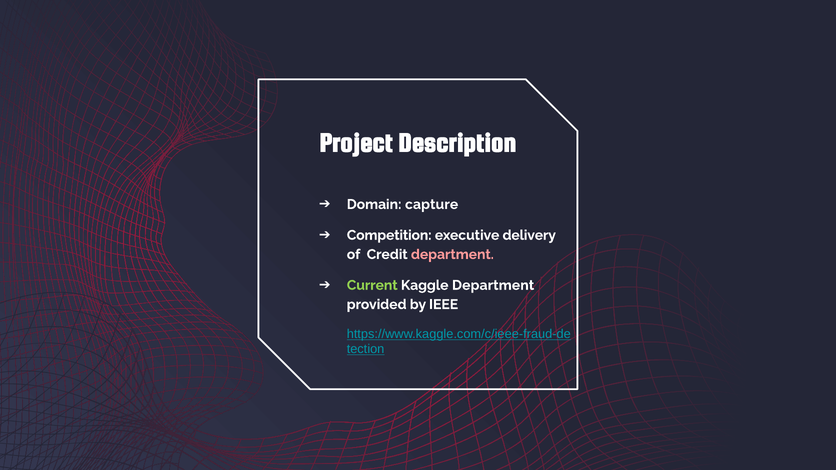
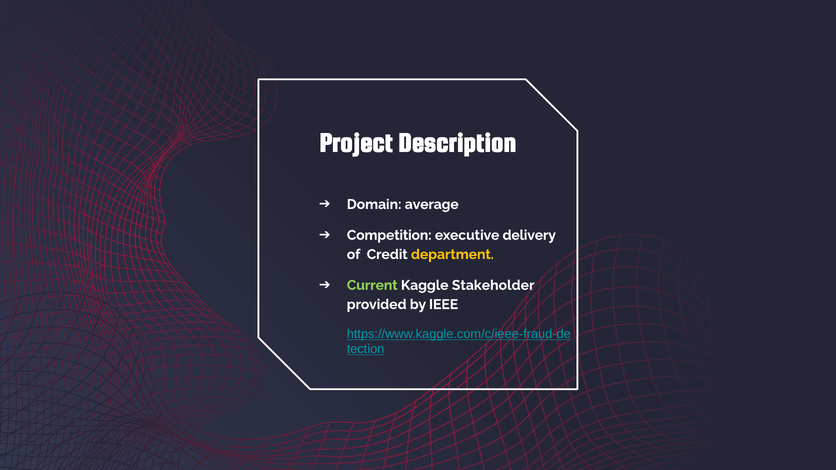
capture: capture -> average
department at (452, 255) colour: pink -> yellow
Kaggle Department: Department -> Stakeholder
